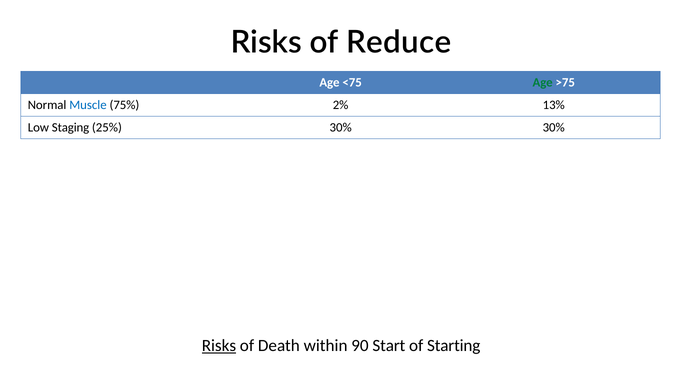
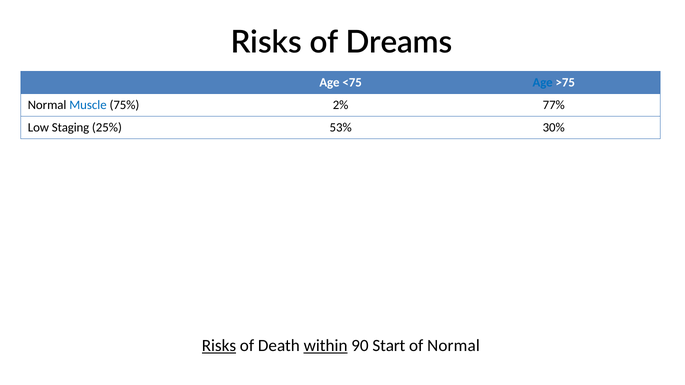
Reduce: Reduce -> Dreams
Age at (543, 83) colour: green -> blue
13%: 13% -> 77%
25% 30%: 30% -> 53%
within underline: none -> present
of Starting: Starting -> Normal
